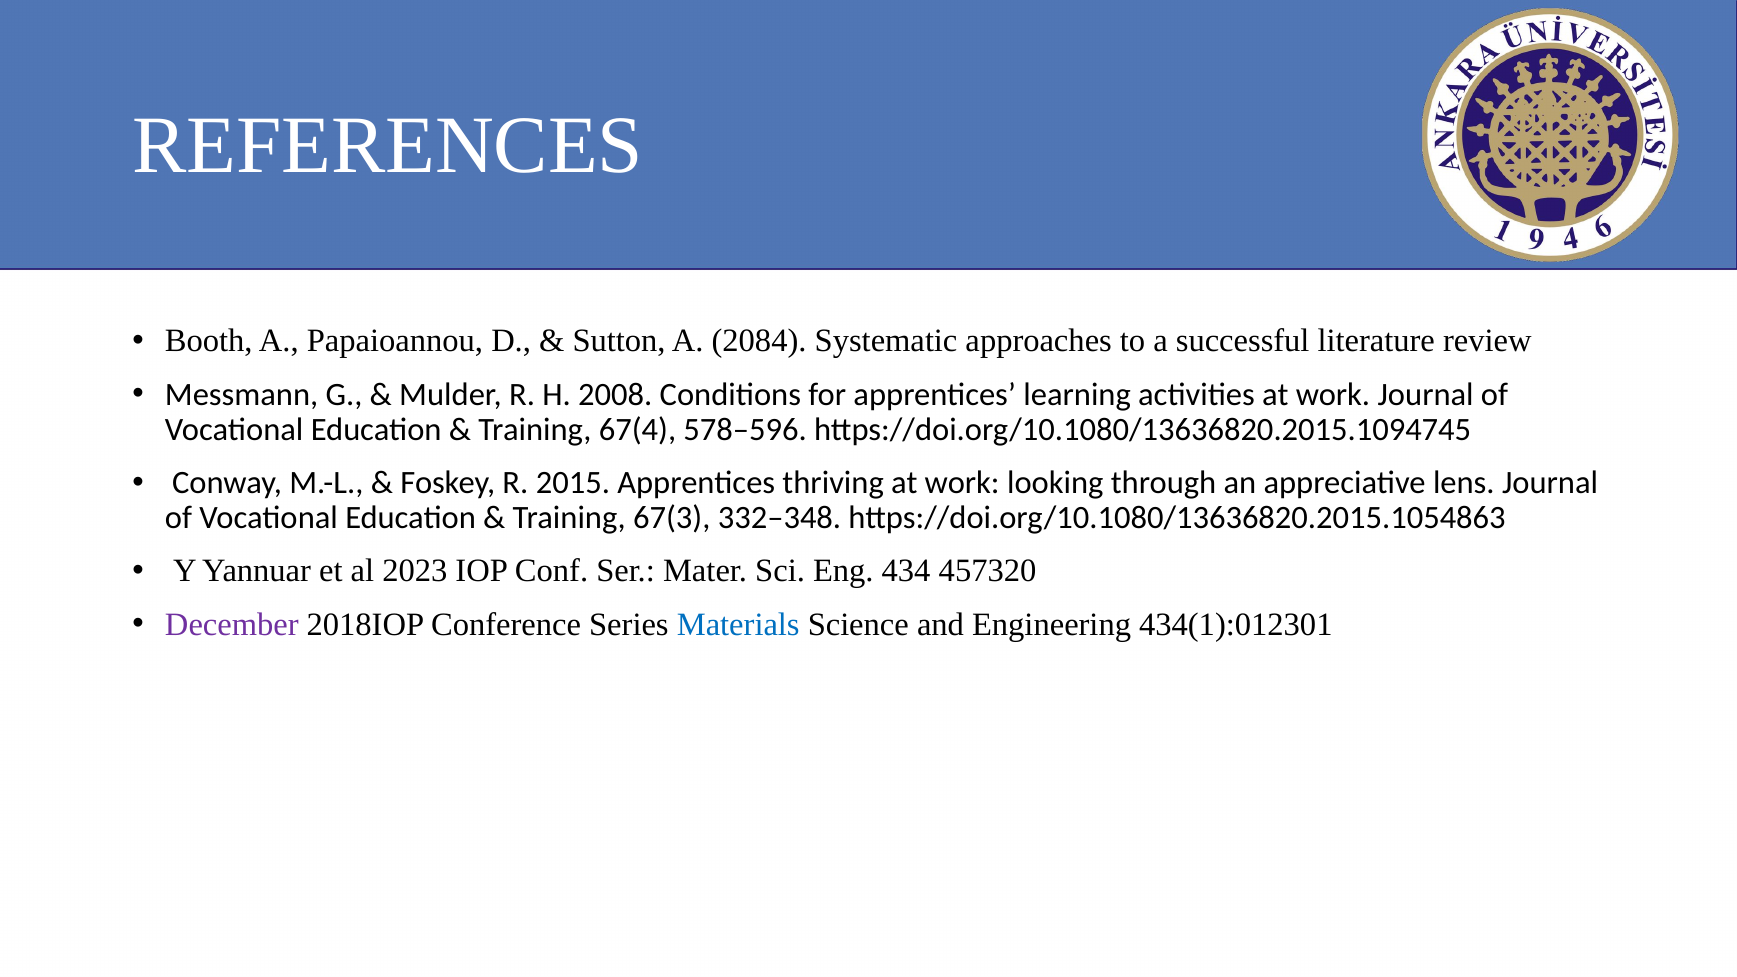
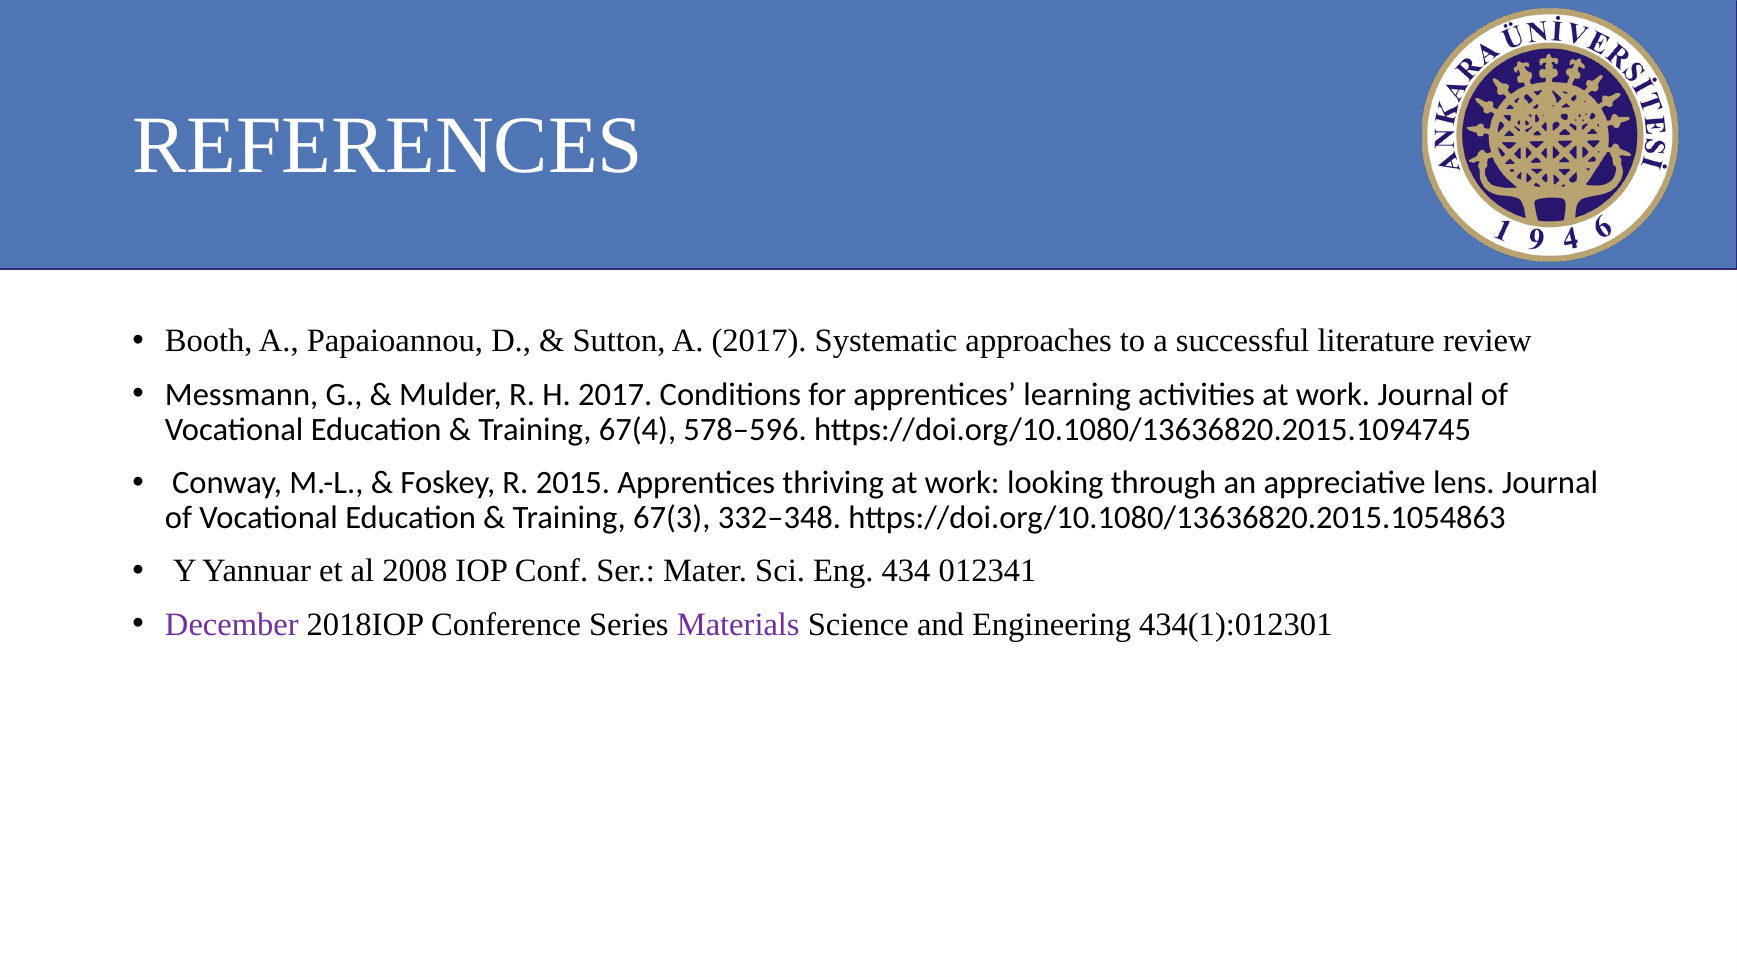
A 2084: 2084 -> 2017
H 2008: 2008 -> 2017
2023: 2023 -> 2008
457320: 457320 -> 012341
Materials colour: blue -> purple
